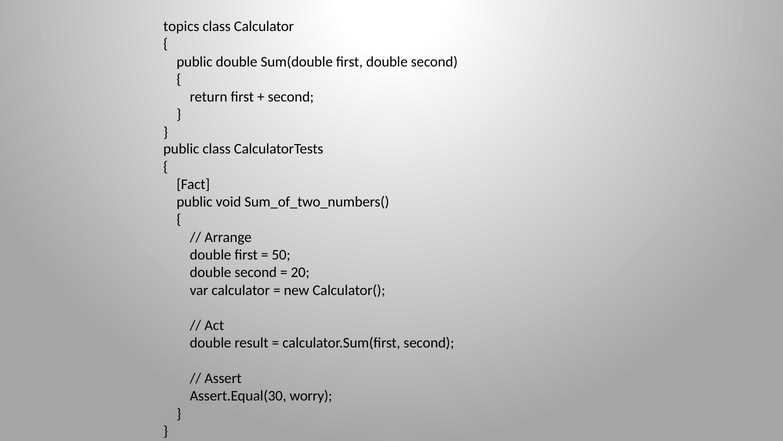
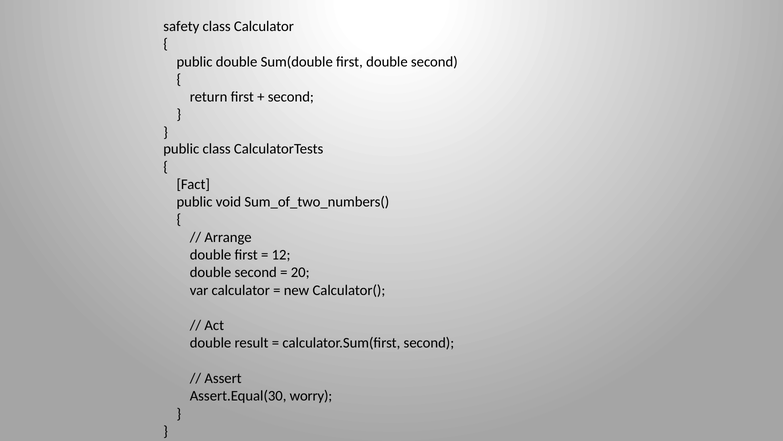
topics: topics -> safety
50: 50 -> 12
